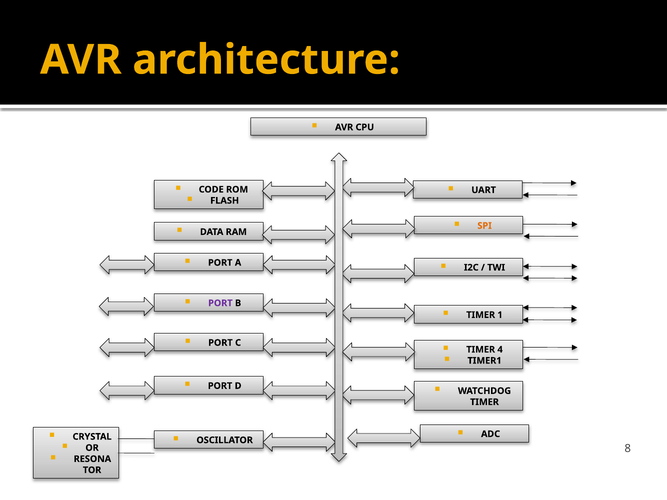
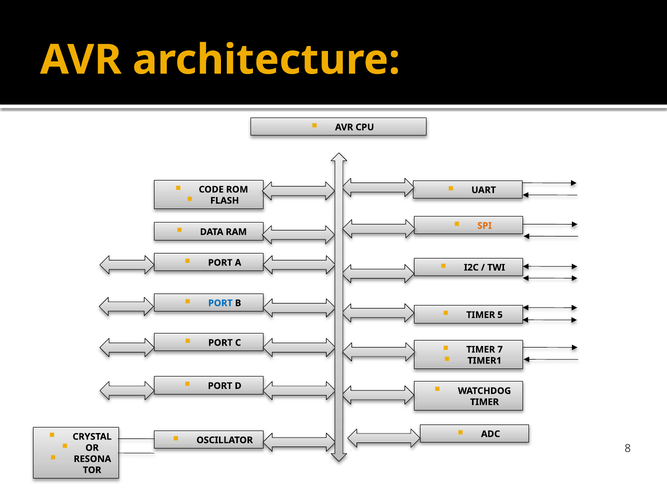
PORT at (220, 303) colour: purple -> blue
1: 1 -> 5
4: 4 -> 7
